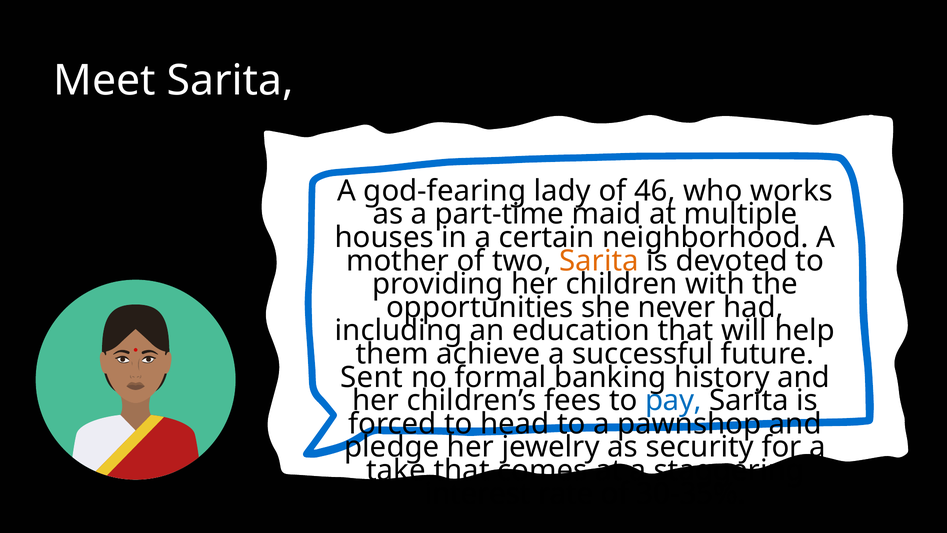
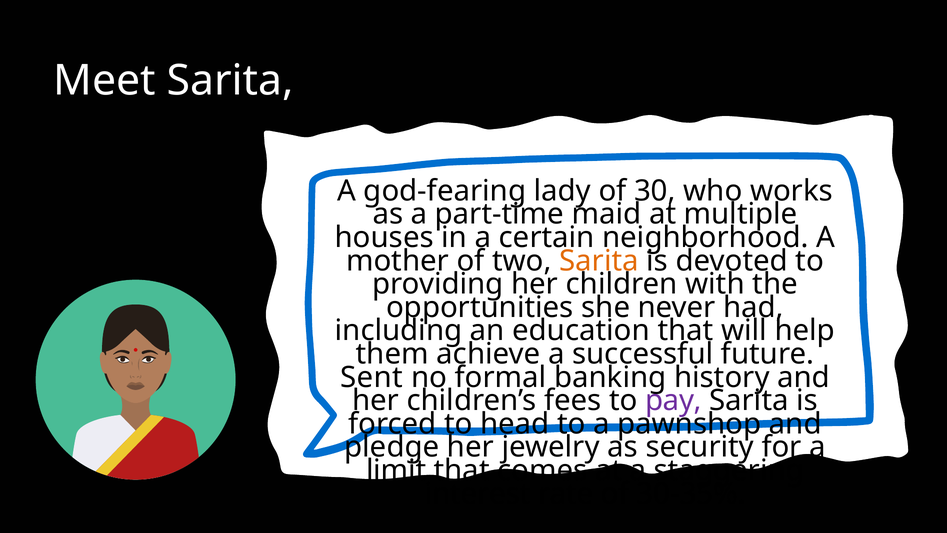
46: 46 -> 30
pay colour: blue -> purple
take: take -> limit
